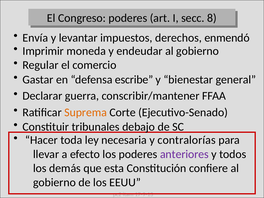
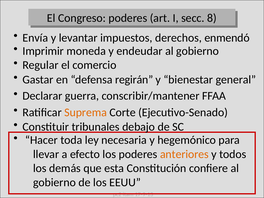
escribe: escribe -> regirán
contralorías: contralorías -> hegemónico
anteriores colour: purple -> orange
